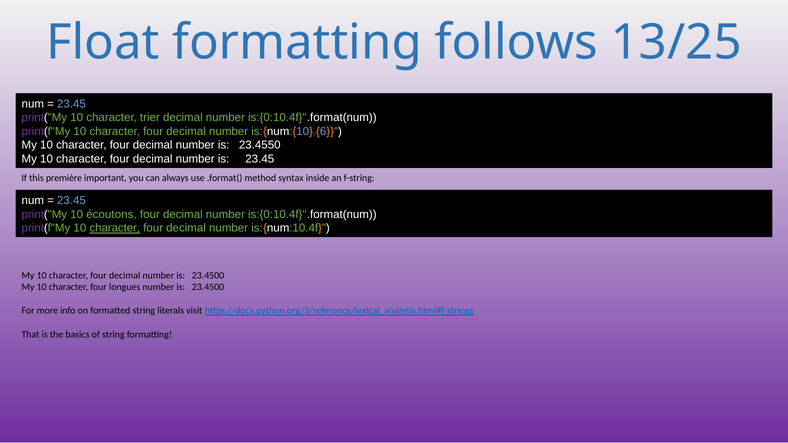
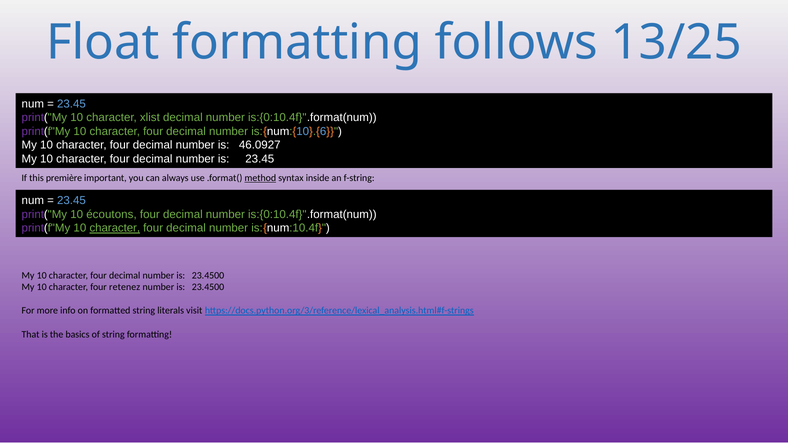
trier: trier -> xlist
23.4550: 23.4550 -> 46.0927
method underline: none -> present
longues: longues -> retenez
